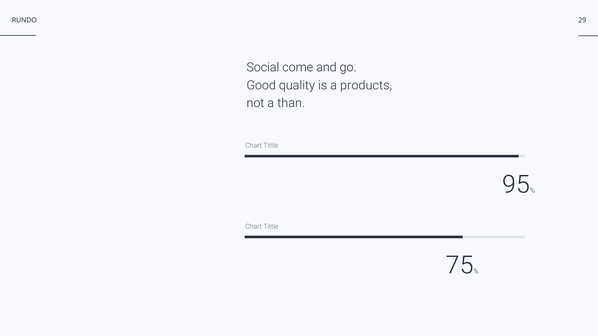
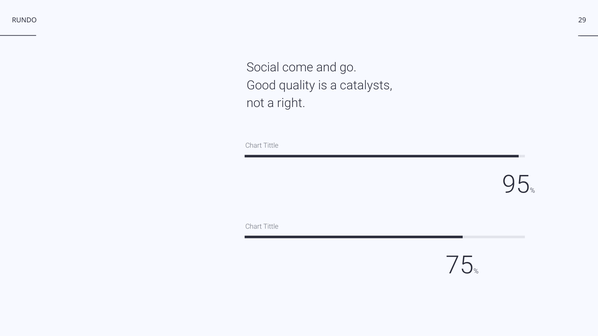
products: products -> catalysts
than: than -> right
